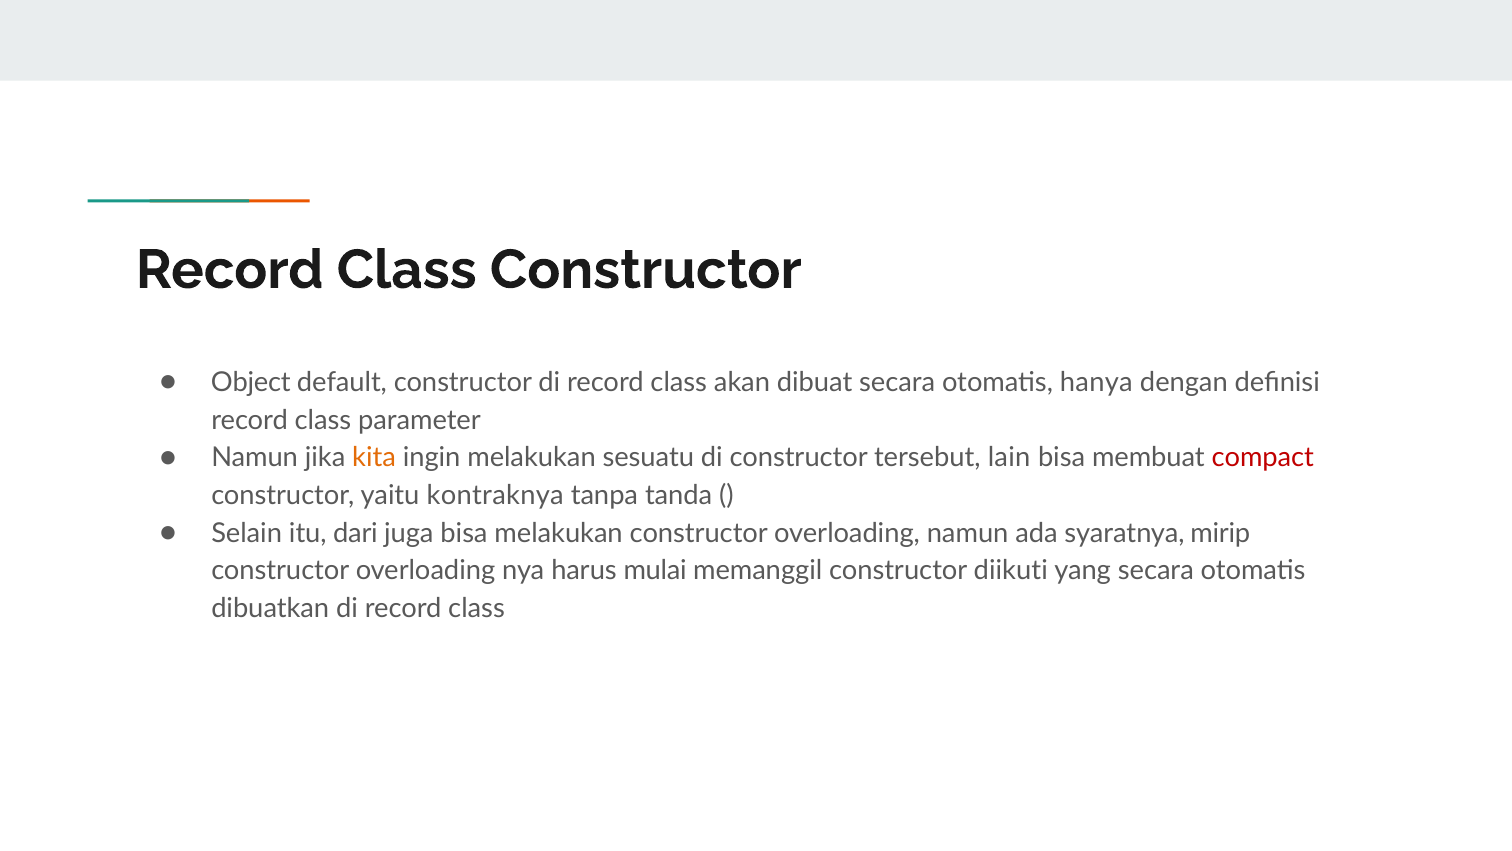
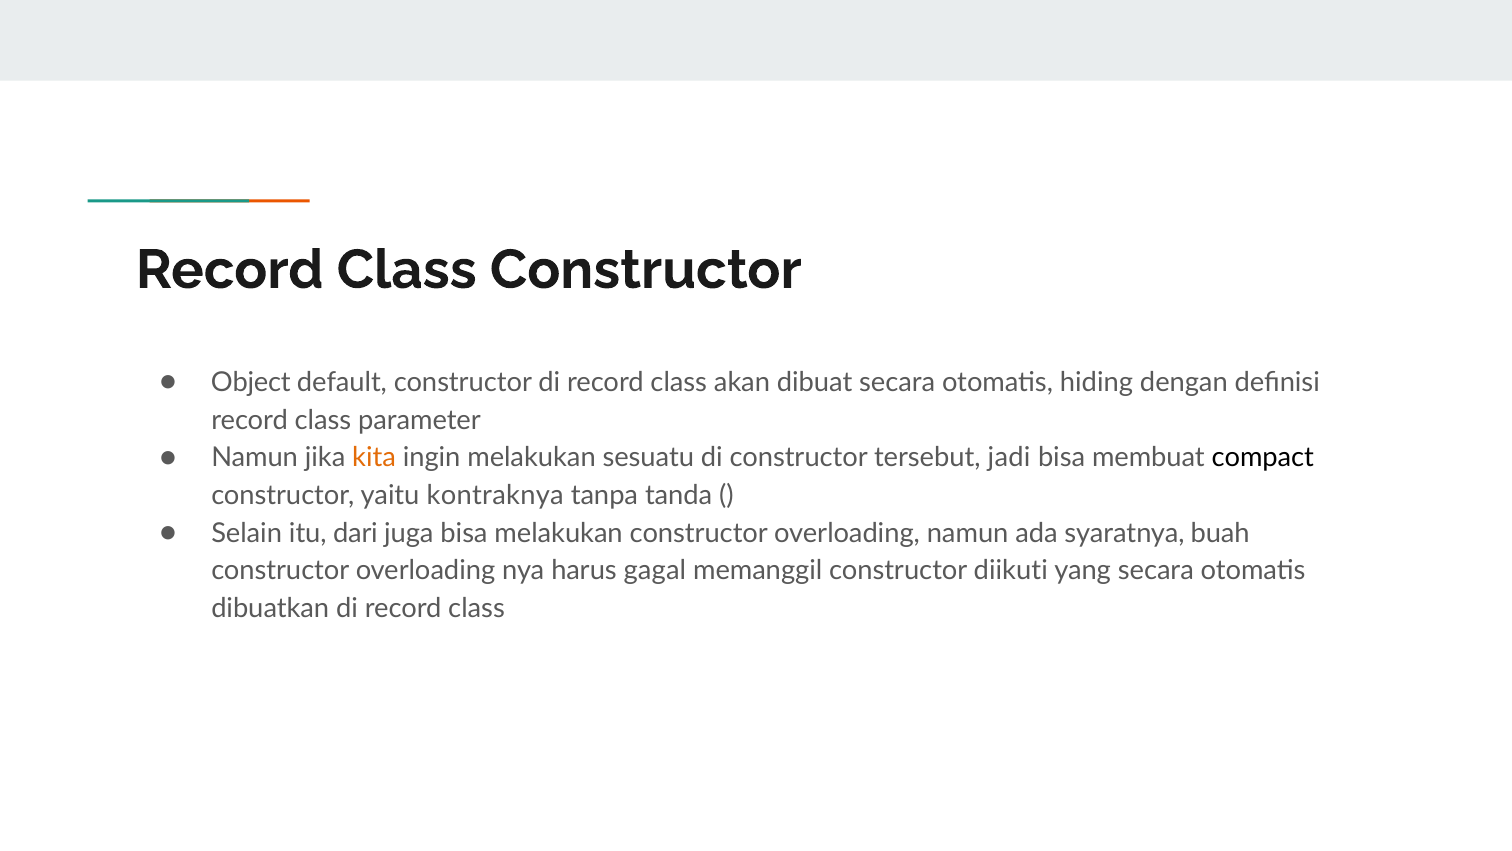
hanya: hanya -> hiding
lain: lain -> jadi
compact colour: red -> black
mirip: mirip -> buah
mulai: mulai -> gagal
